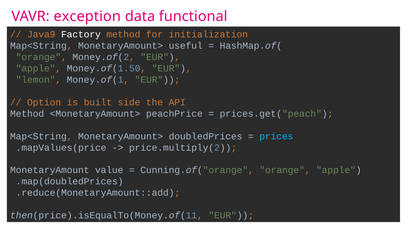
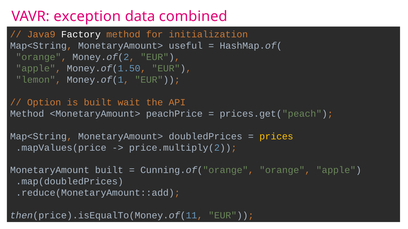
functional: functional -> combined
side: side -> wait
prices colour: light blue -> yellow
MonetaryAmount value: value -> built
